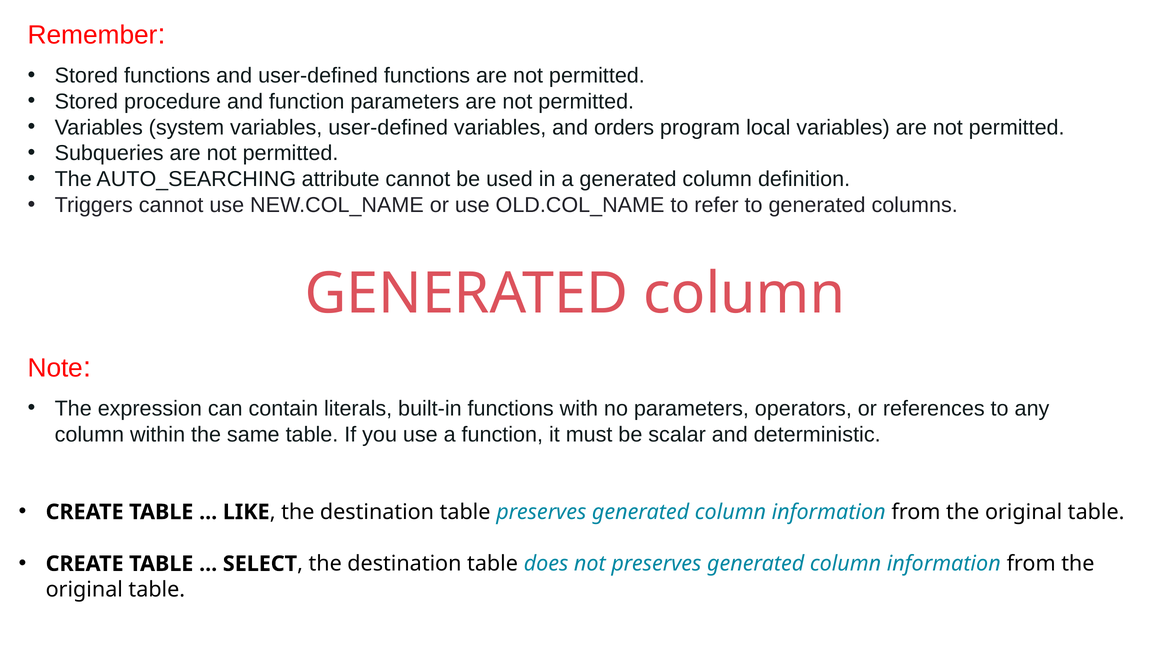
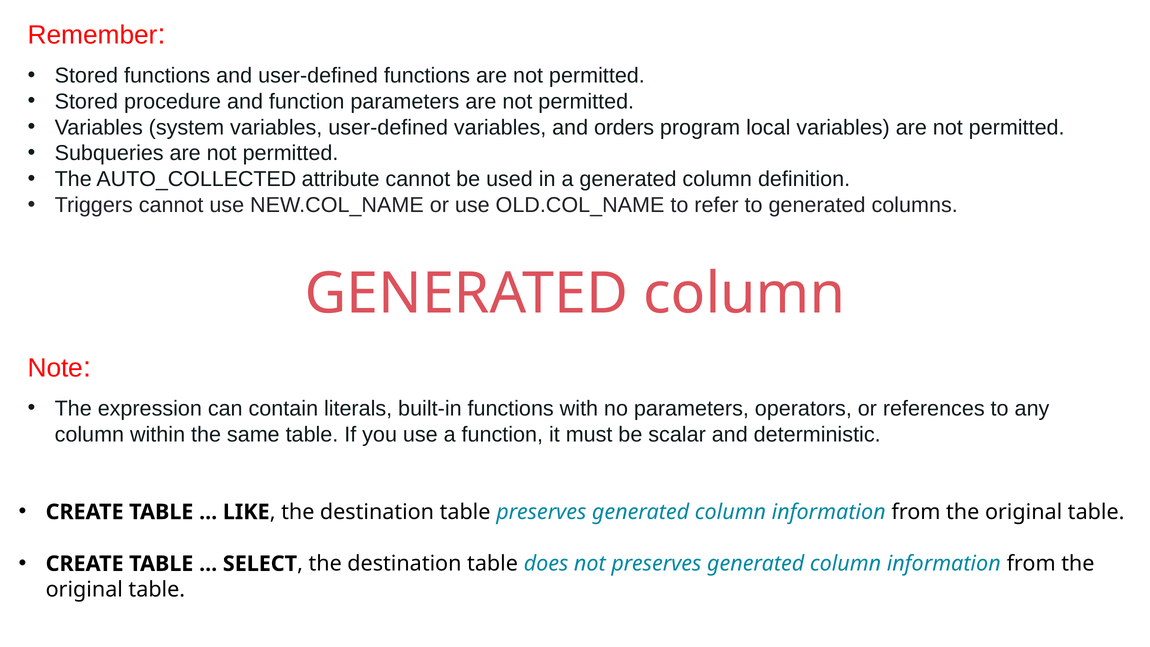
AUTO_SEARCHING: AUTO_SEARCHING -> AUTO_COLLECTED
